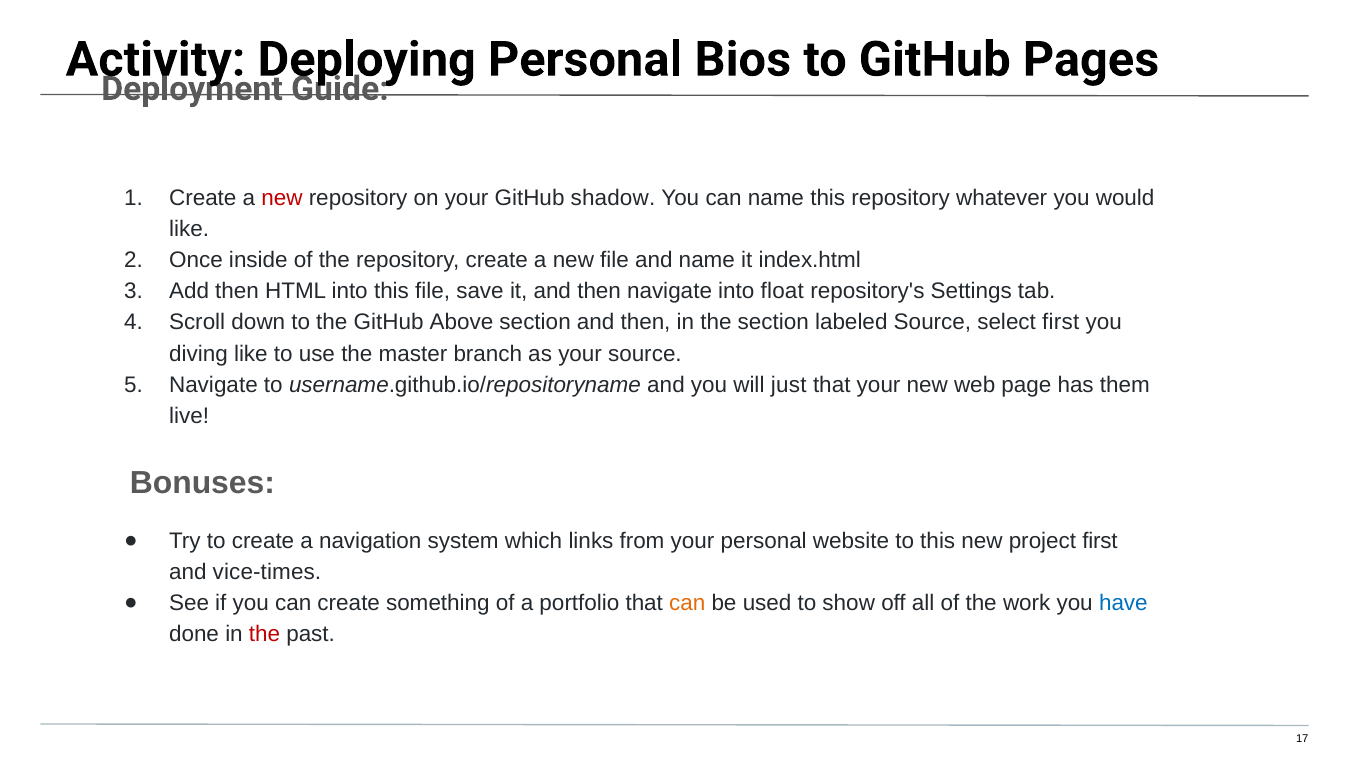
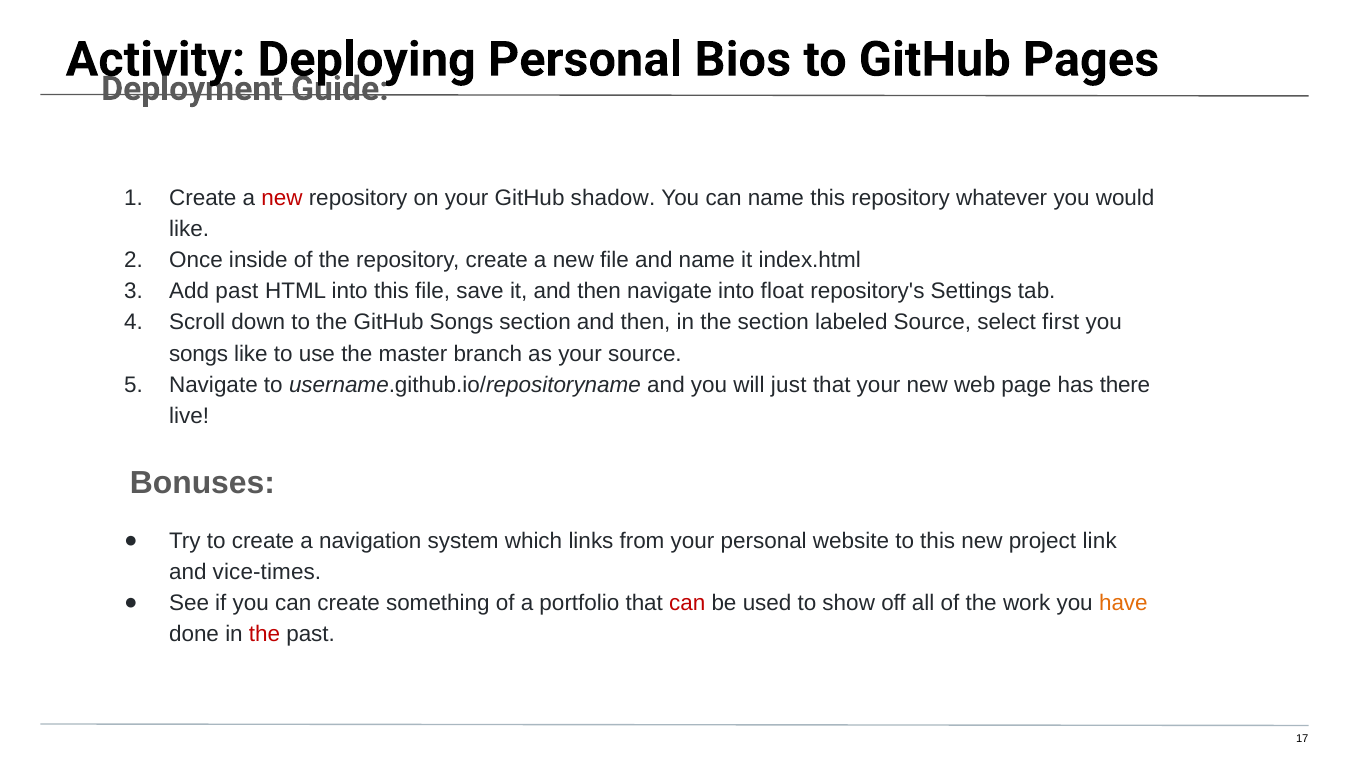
Add then: then -> past
GitHub Above: Above -> Songs
diving at (198, 354): diving -> songs
them: them -> there
project first: first -> link
can at (687, 603) colour: orange -> red
have colour: blue -> orange
